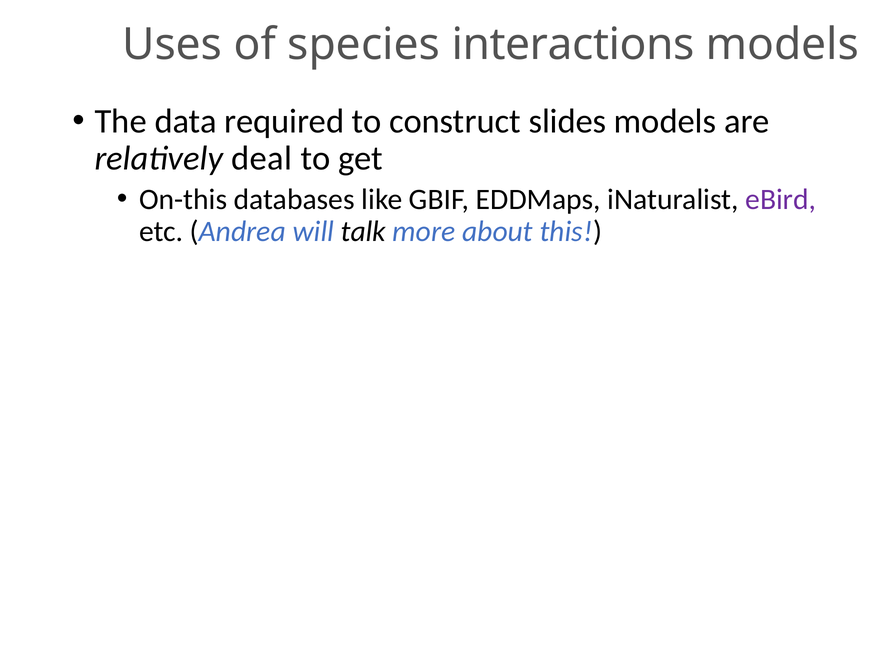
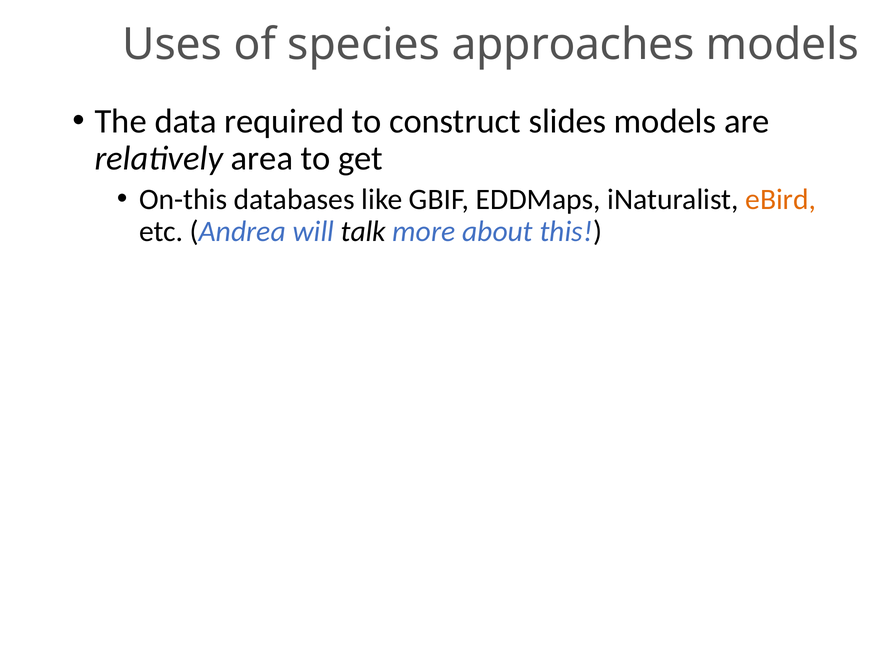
interactions: interactions -> approaches
deal: deal -> area
eBird colour: purple -> orange
